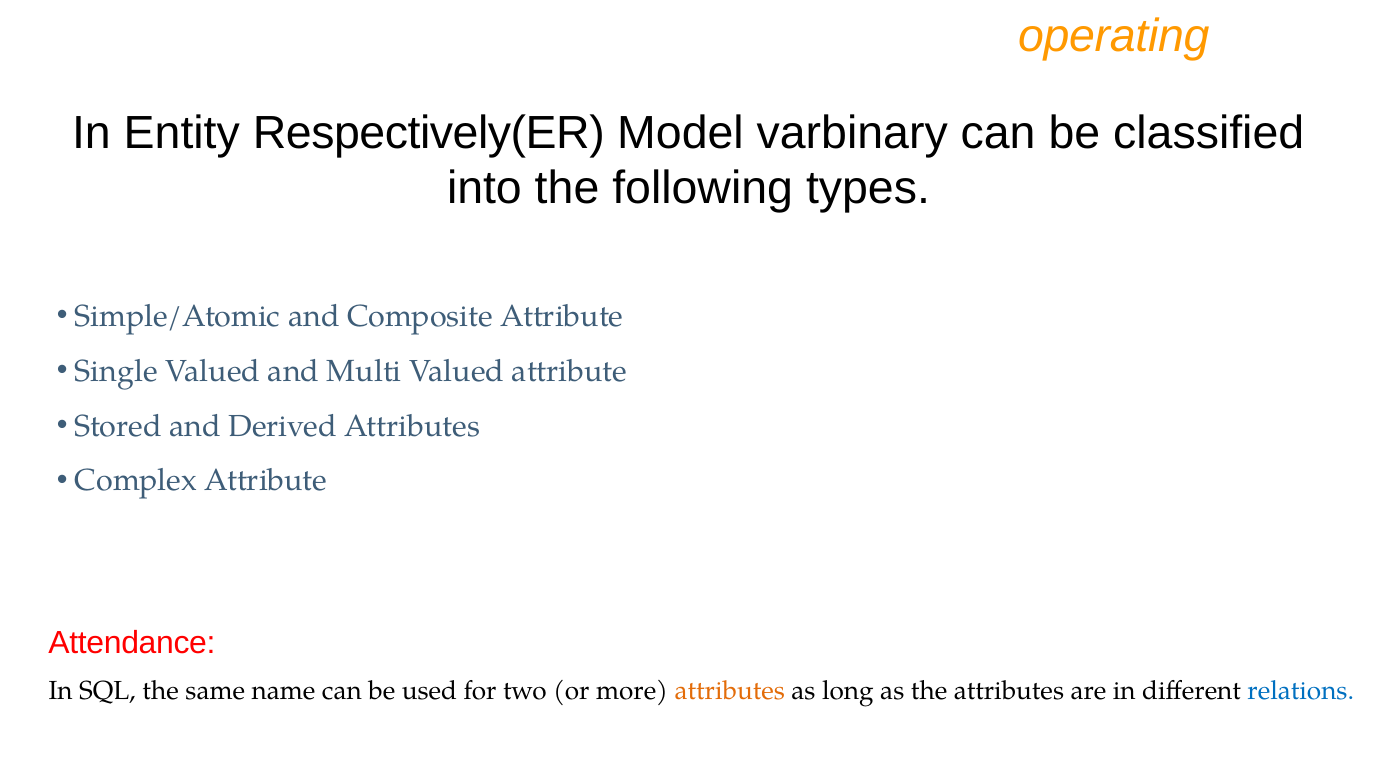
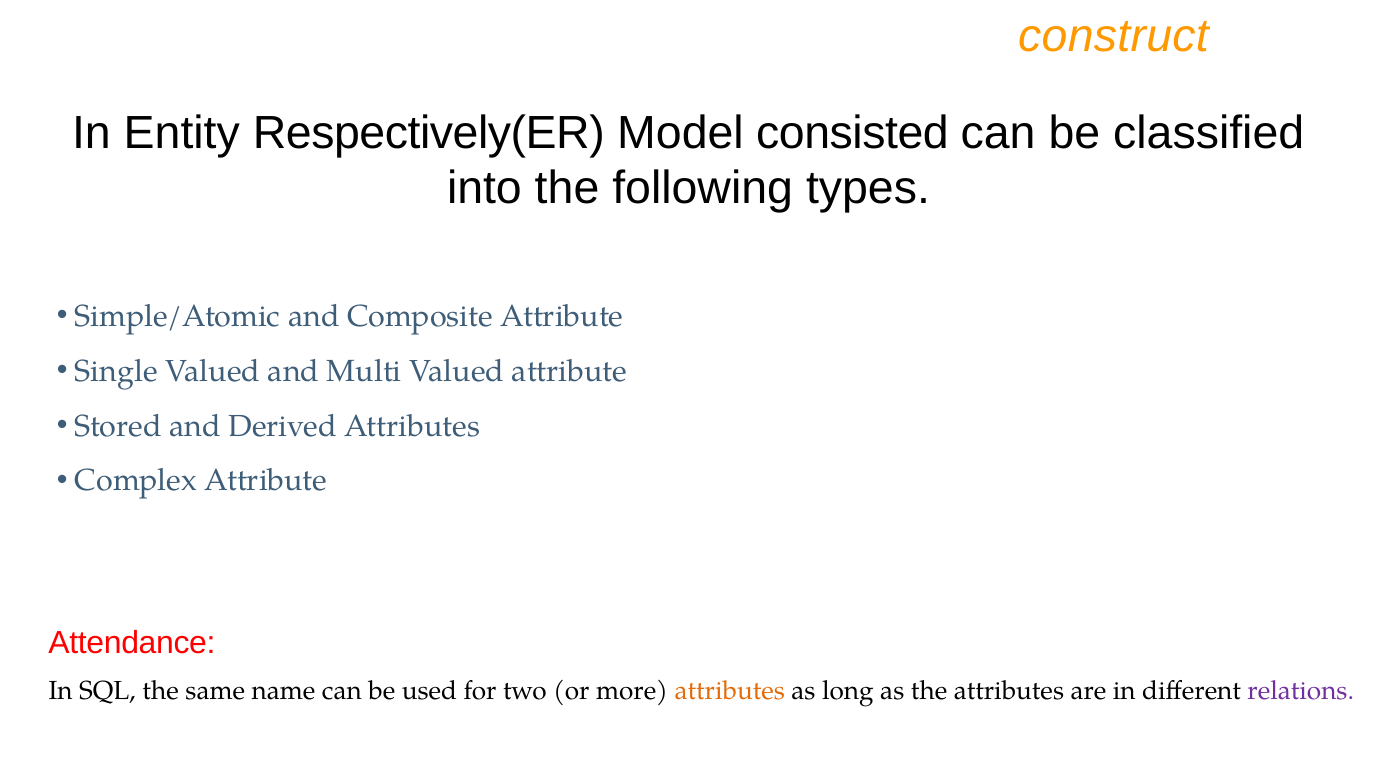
operating: operating -> construct
varbinary: varbinary -> consisted
relations colour: blue -> purple
